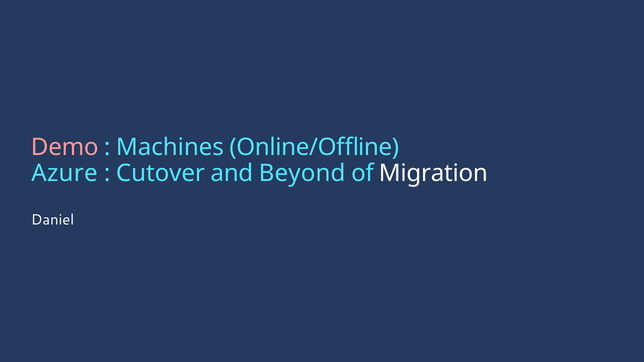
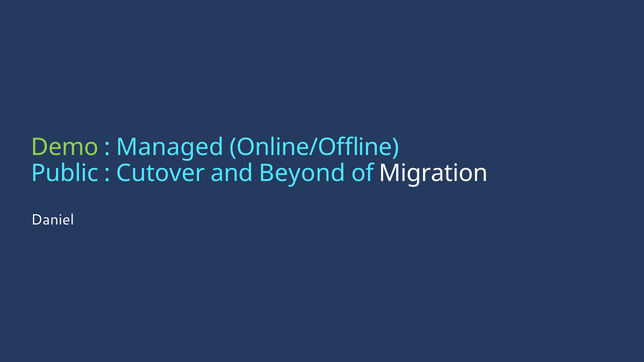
Demo colour: pink -> light green
Machines: Machines -> Managed
Azure: Azure -> Public
